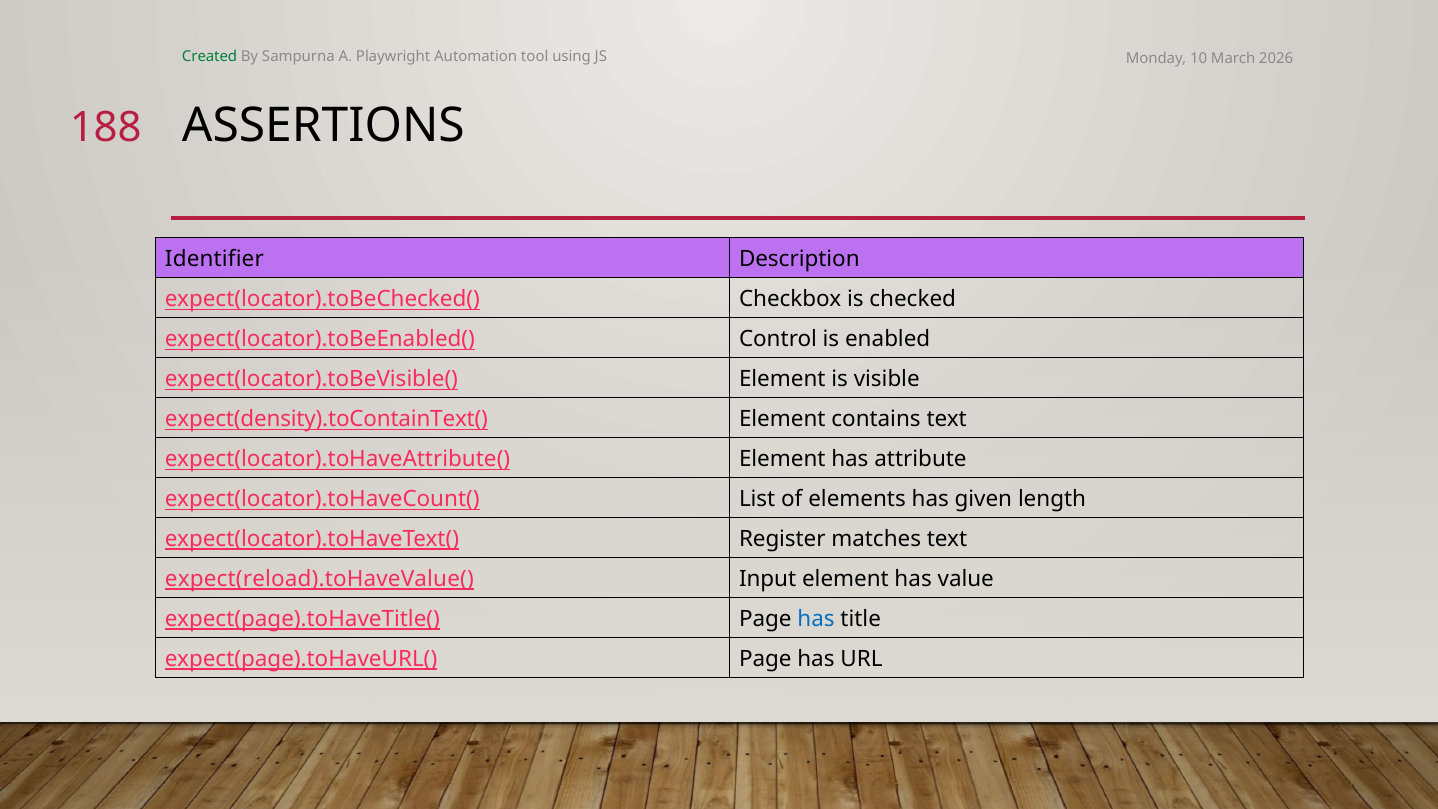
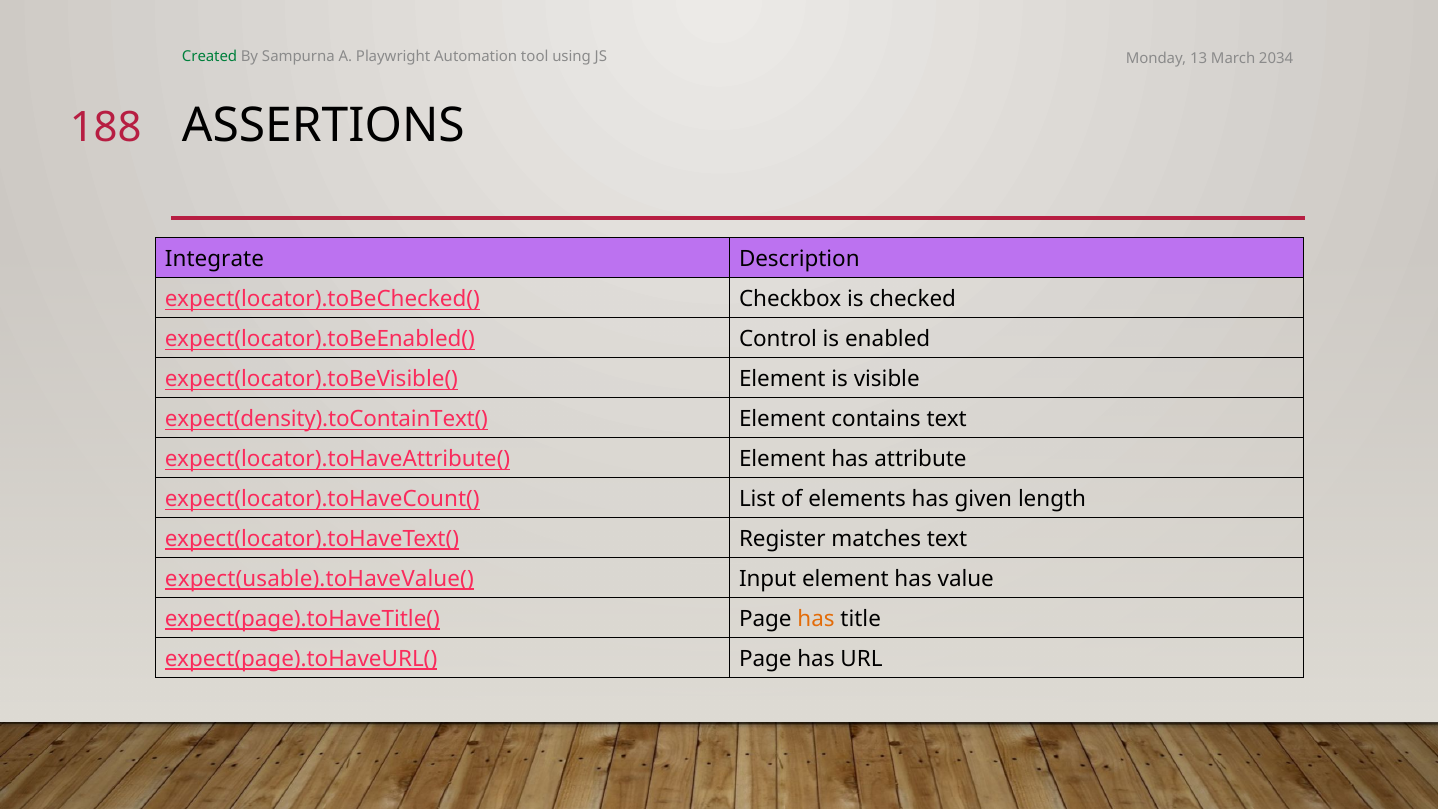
10: 10 -> 13
2026: 2026 -> 2034
Identifier: Identifier -> Integrate
expect(reload).toHaveValue(: expect(reload).toHaveValue( -> expect(usable).toHaveValue(
has at (816, 619) colour: blue -> orange
